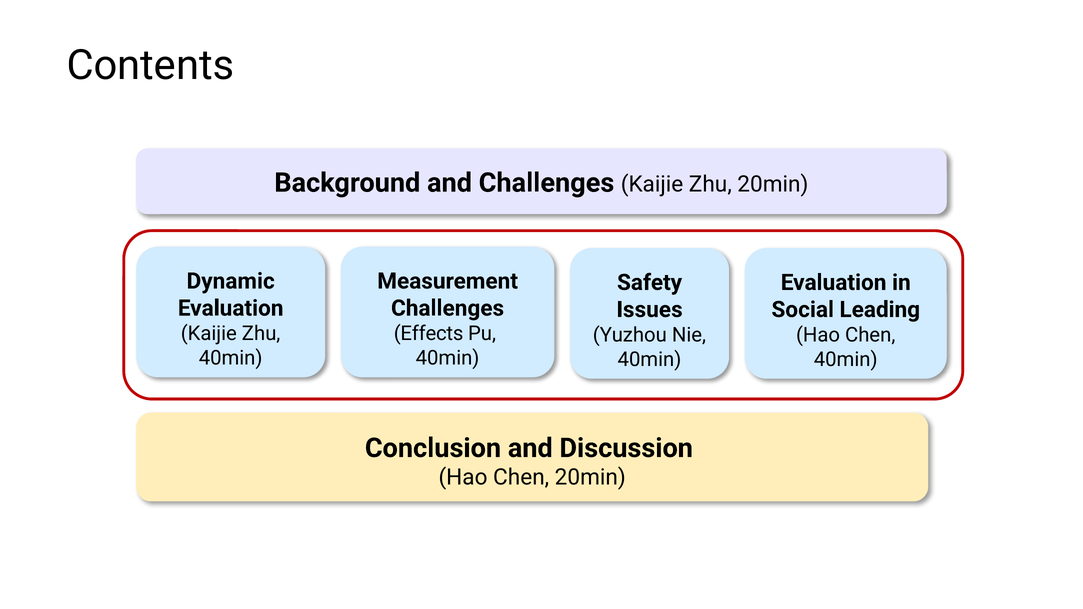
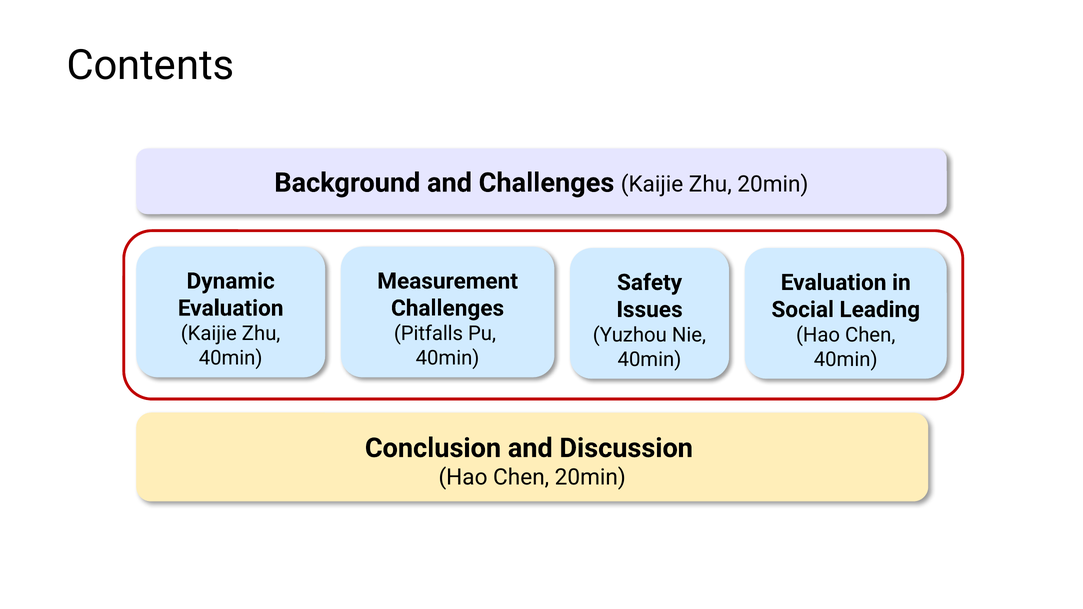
Effects: Effects -> Pitfalls
